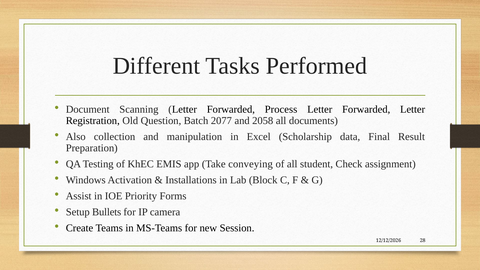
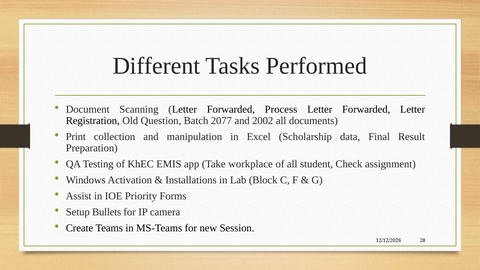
2058: 2058 -> 2002
Also: Also -> Print
conveying: conveying -> workplace
